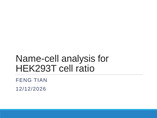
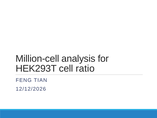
Name-cell: Name-cell -> Million-cell
